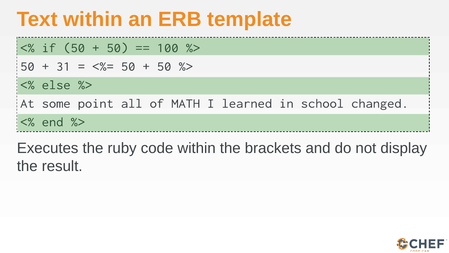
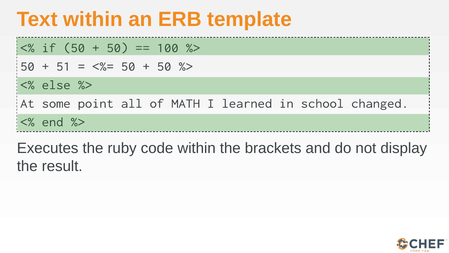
31: 31 -> 51
